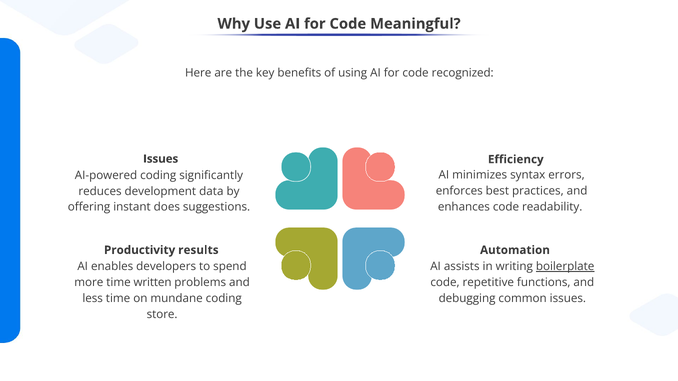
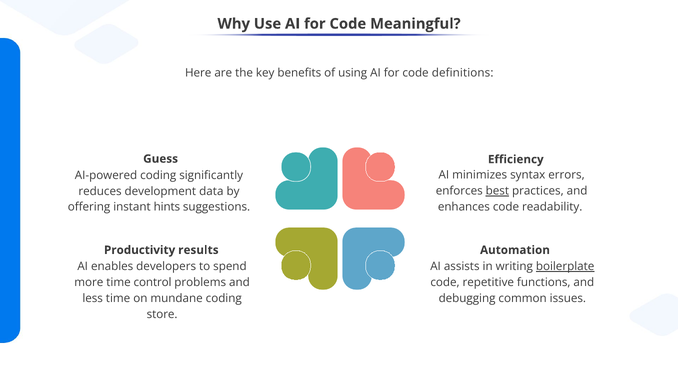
recognized: recognized -> definitions
Issues at (161, 159): Issues -> Guess
best underline: none -> present
does: does -> hints
written: written -> control
